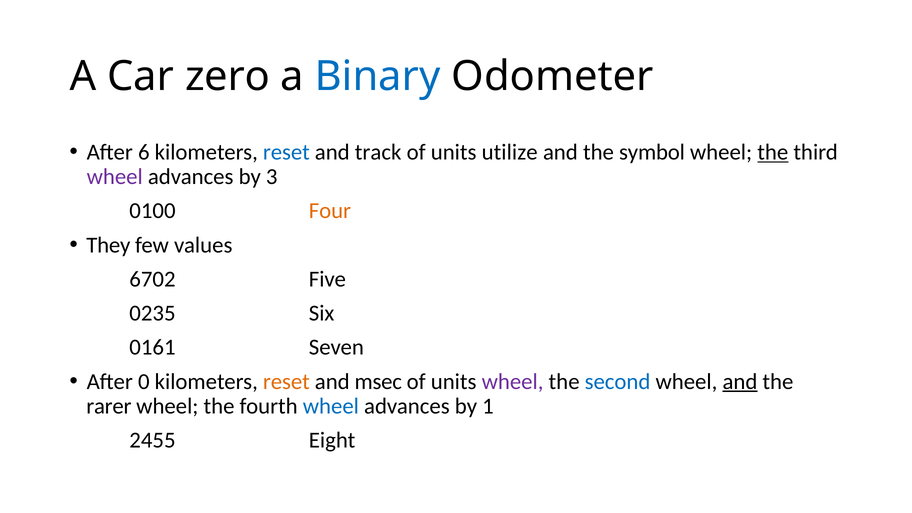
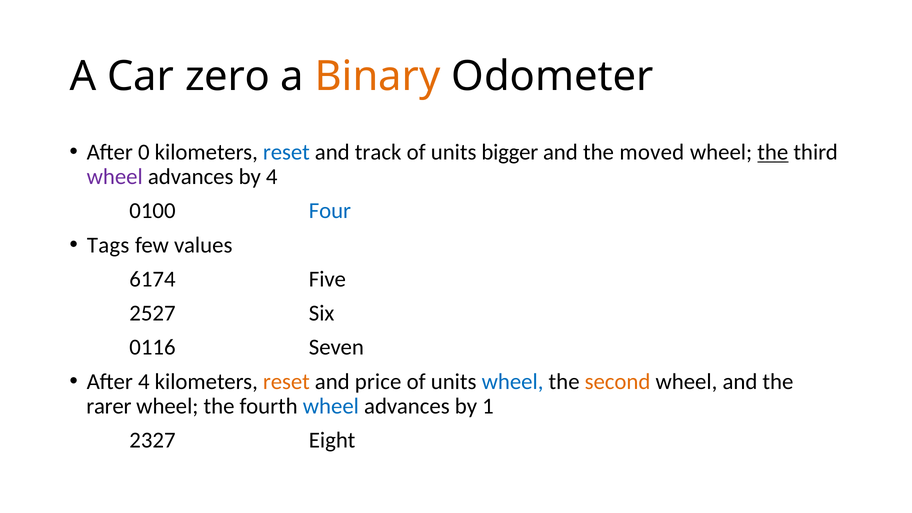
Binary colour: blue -> orange
6: 6 -> 0
utilize: utilize -> bigger
symbol: symbol -> moved
by 3: 3 -> 4
Four colour: orange -> blue
They: They -> Tags
6702: 6702 -> 6174
0235: 0235 -> 2527
0161: 0161 -> 0116
After 0: 0 -> 4
msec: msec -> price
wheel at (513, 381) colour: purple -> blue
second colour: blue -> orange
and at (740, 381) underline: present -> none
2455: 2455 -> 2327
